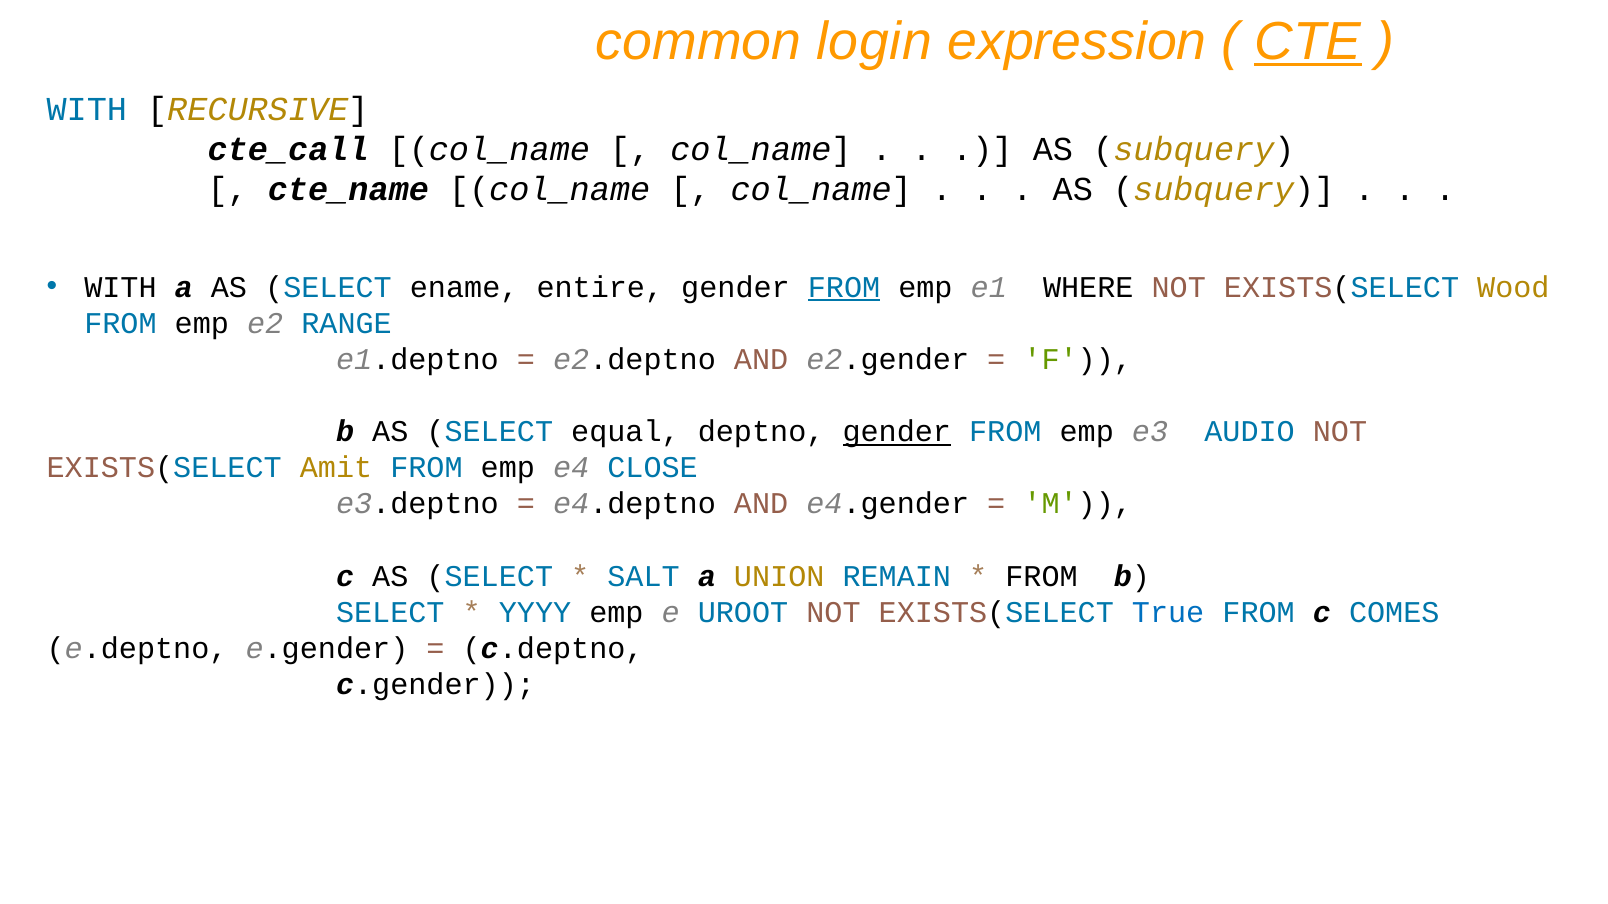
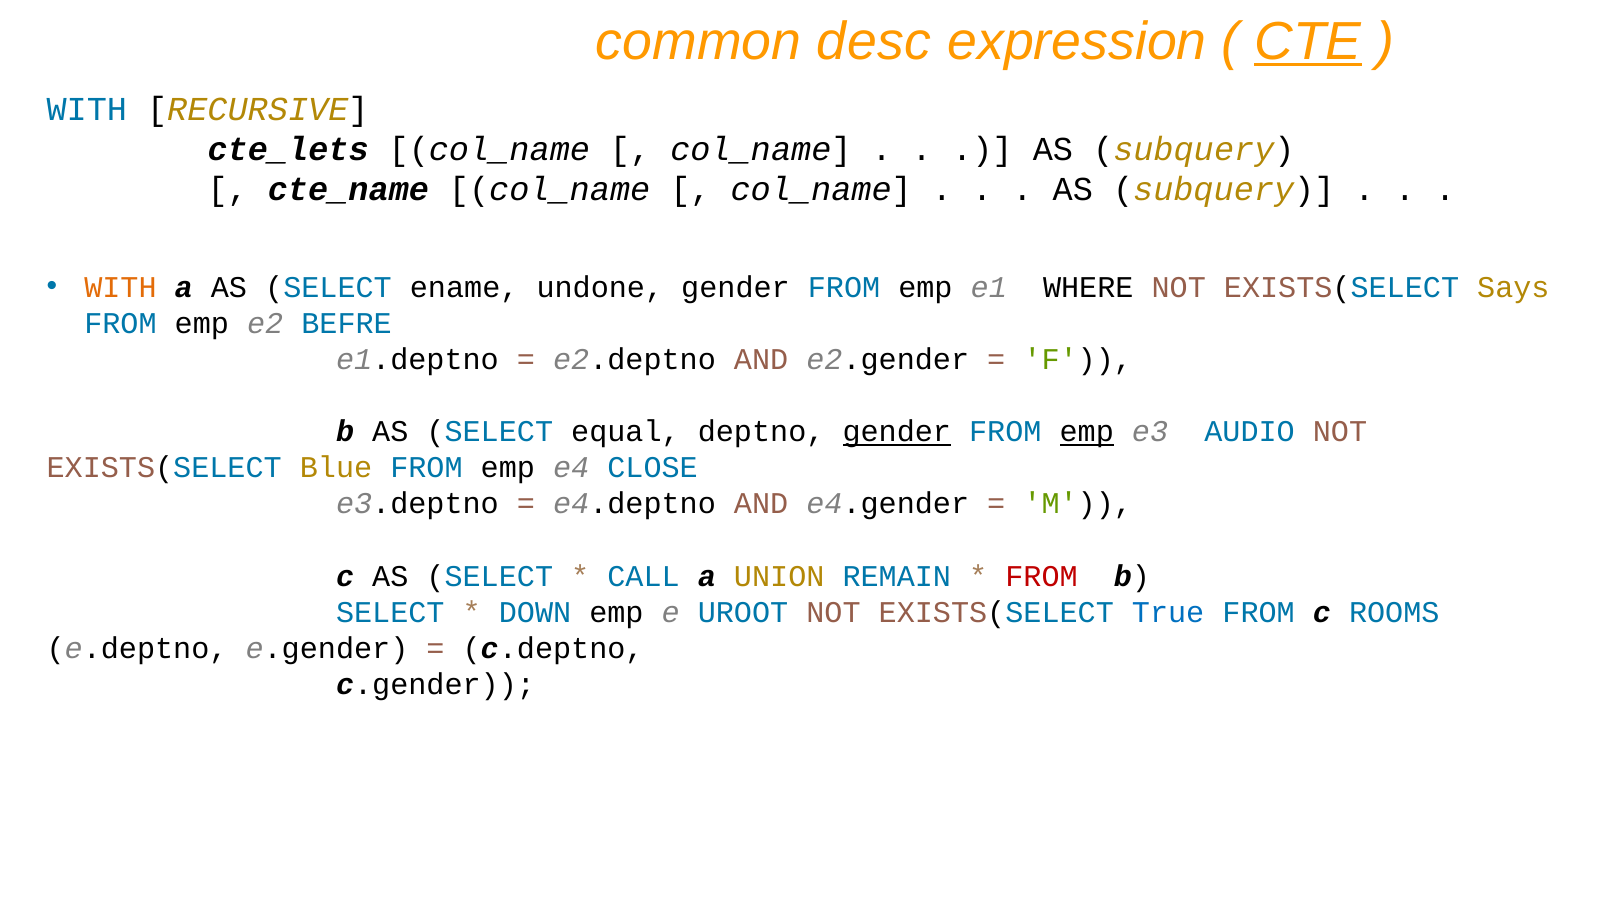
login: login -> desc
cte_call: cte_call -> cte_lets
WITH at (120, 287) colour: black -> orange
entire: entire -> undone
FROM at (844, 287) underline: present -> none
Wood: Wood -> Says
RANGE: RANGE -> BEFRE
emp at (1087, 432) underline: none -> present
Amit: Amit -> Blue
SALT: SALT -> CALL
FROM at (1042, 577) colour: black -> red
YYYY: YYYY -> DOWN
COMES: COMES -> ROOMS
